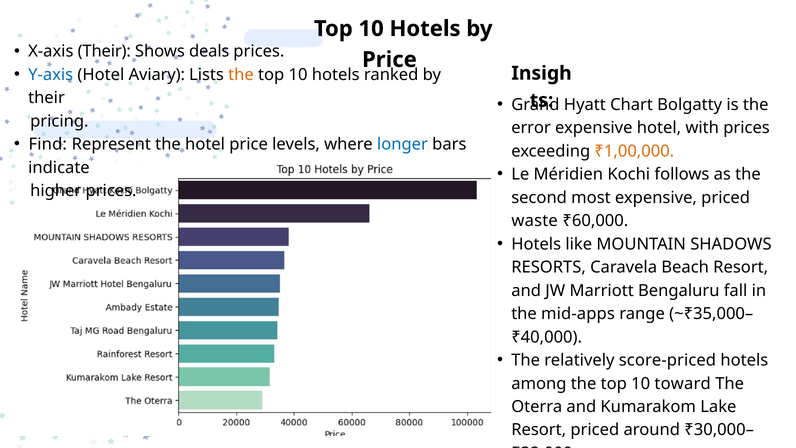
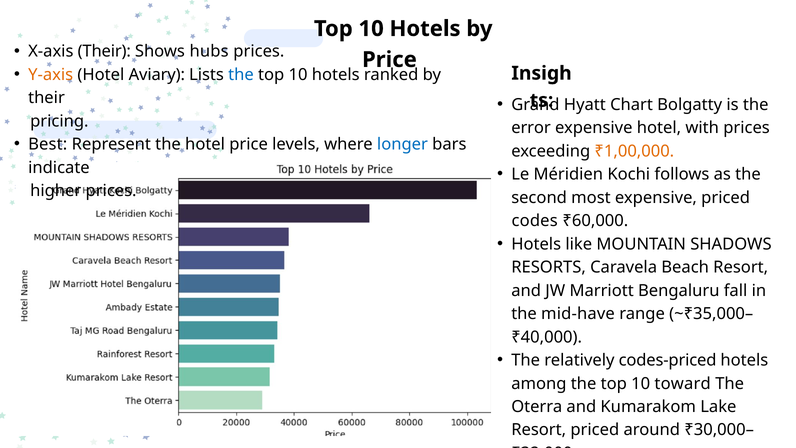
deals: deals -> hubs
Y-axis colour: blue -> orange
the at (241, 75) colour: orange -> blue
Find: Find -> Best
waste: waste -> codes
mid-apps: mid-apps -> mid-have
score-priced: score-priced -> codes-priced
